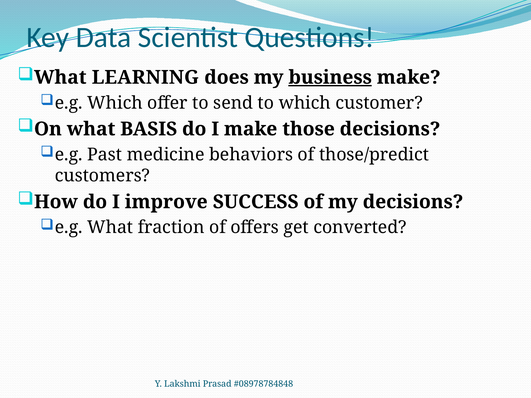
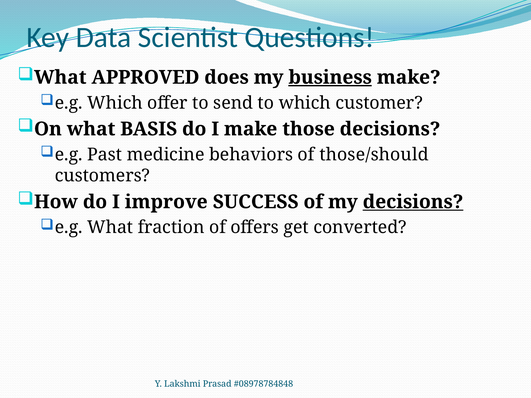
LEARNING: LEARNING -> APPROVED
those/predict: those/predict -> those/should
decisions at (413, 202) underline: none -> present
